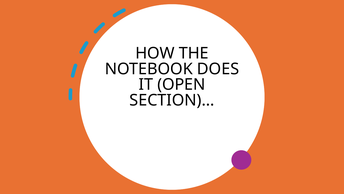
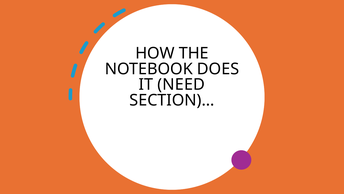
OPEN: OPEN -> NEED
